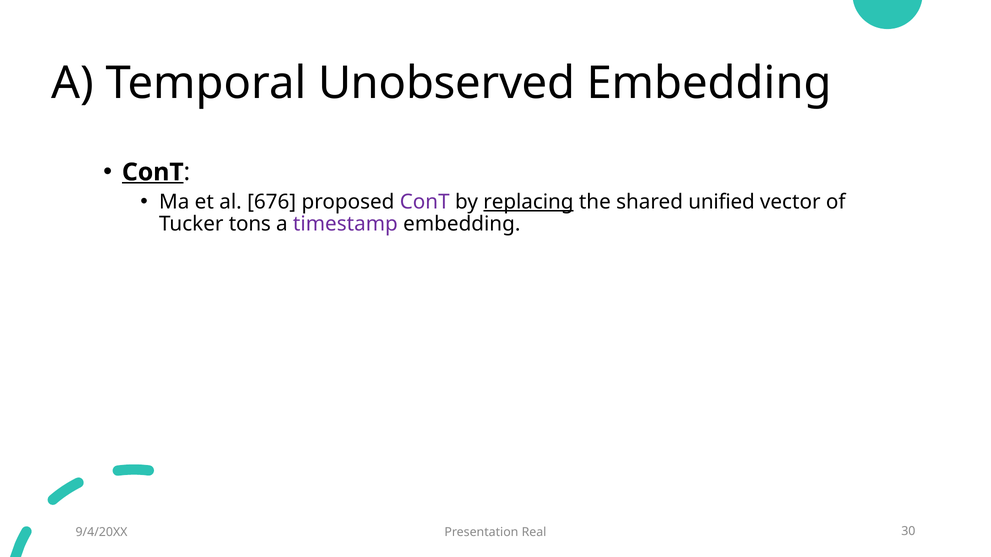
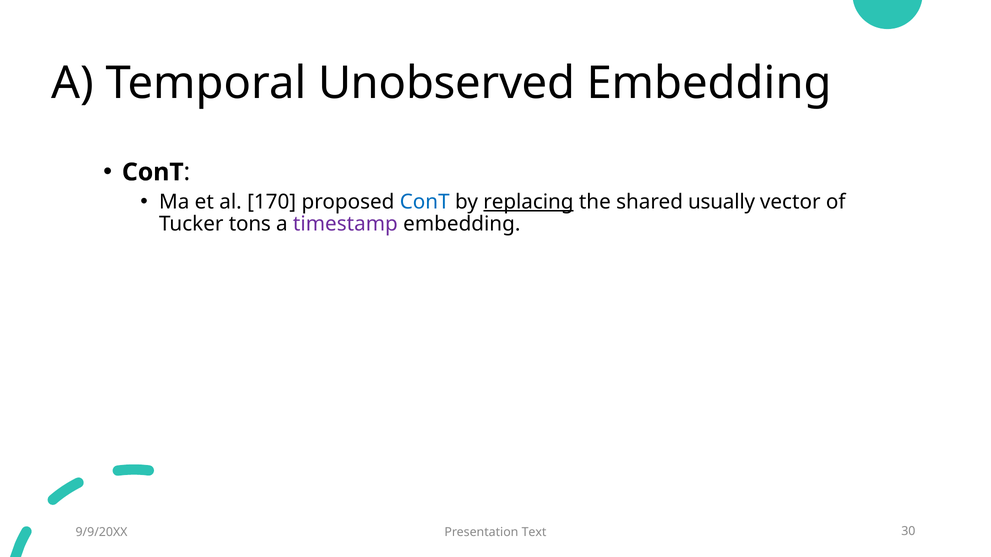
ConT at (153, 172) underline: present -> none
676: 676 -> 170
ConT at (425, 202) colour: purple -> blue
unified: unified -> usually
9/4/20XX: 9/4/20XX -> 9/9/20XX
Real: Real -> Text
